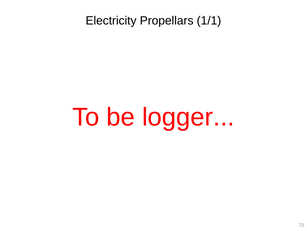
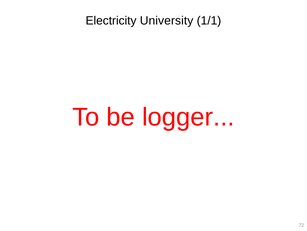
Propellars: Propellars -> University
